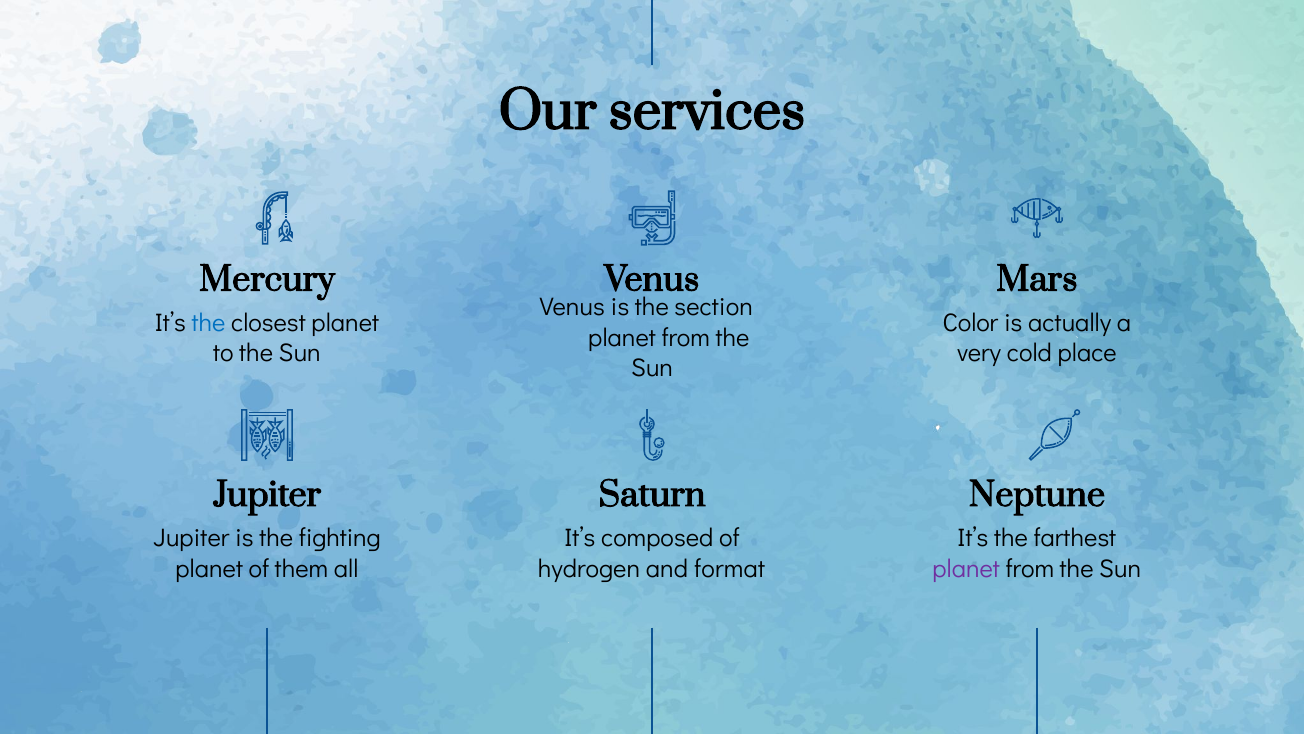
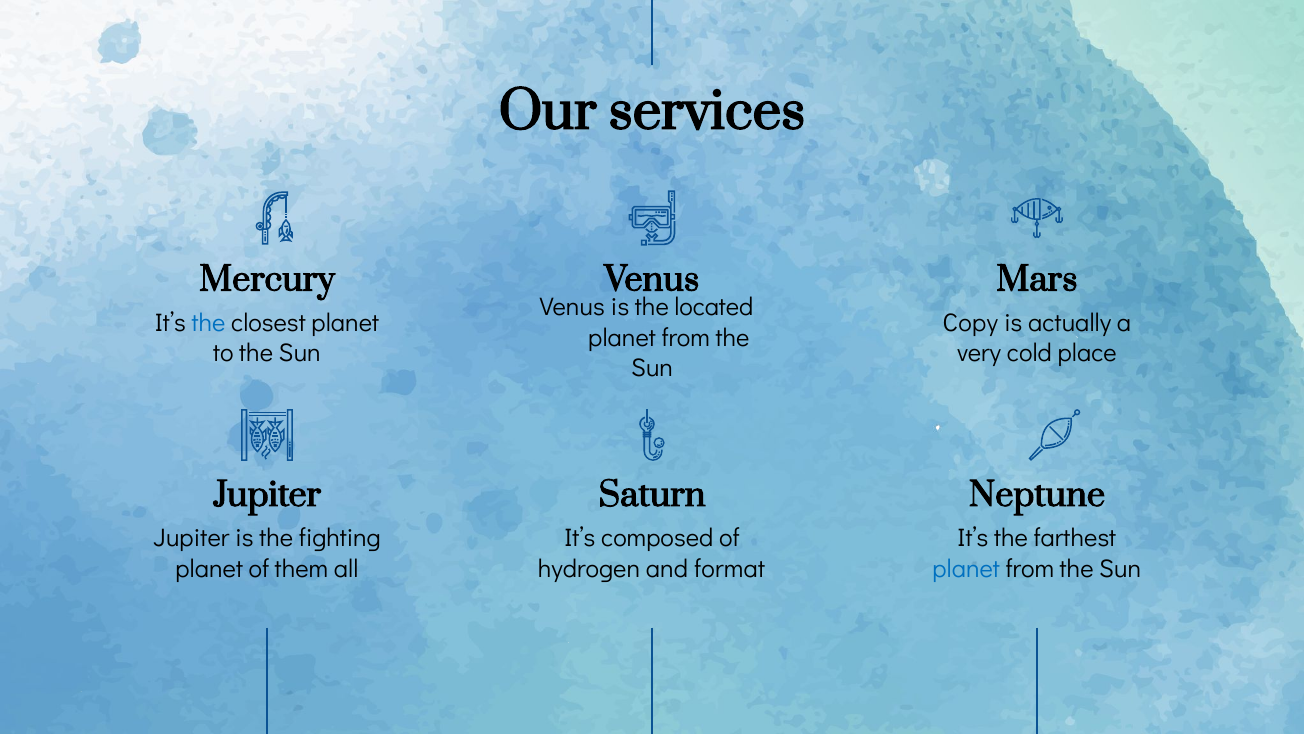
section: section -> located
Color: Color -> Copy
planet at (966, 568) colour: purple -> blue
